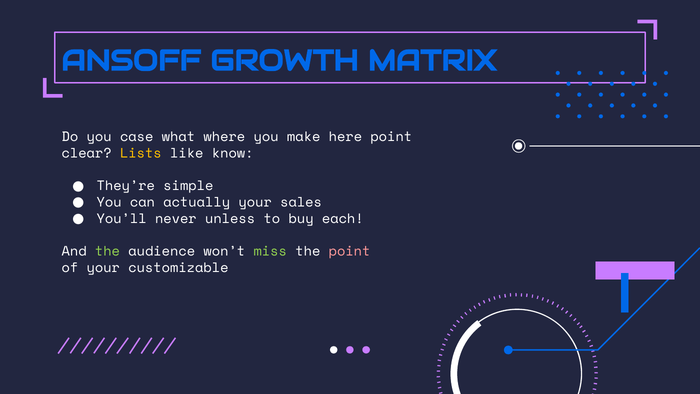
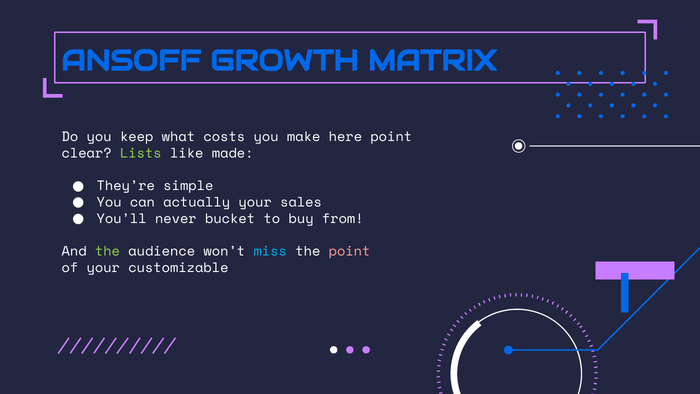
case: case -> keep
where: where -> costs
Lists colour: yellow -> light green
know: know -> made
unless: unless -> bucket
each: each -> from
miss colour: light green -> light blue
